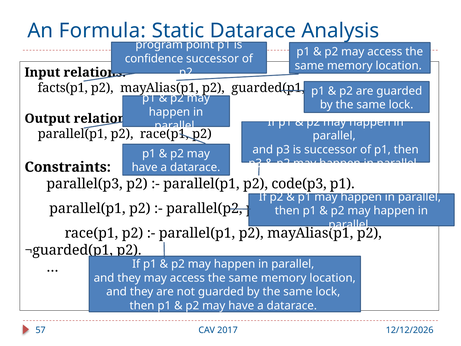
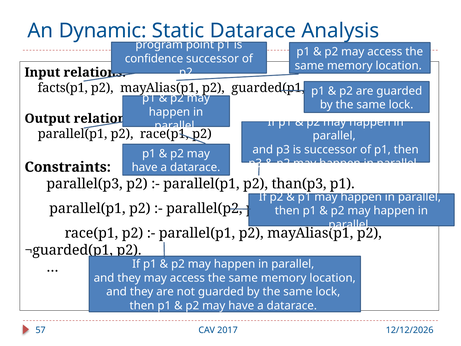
Formula: Formula -> Dynamic
code(p3: code(p3 -> than(p3
